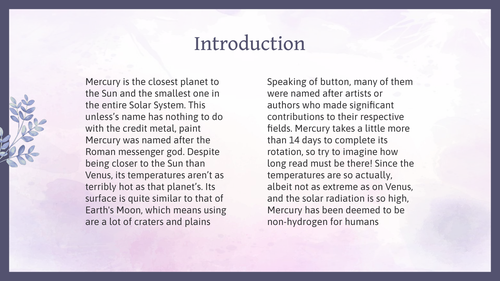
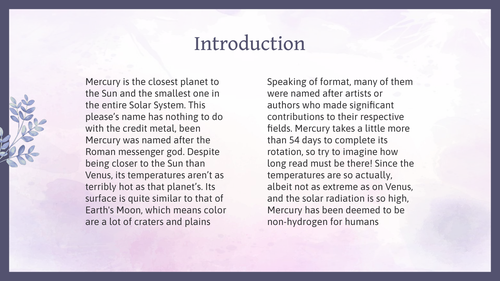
button: button -> format
unless’s: unless’s -> please’s
metal paint: paint -> been
14: 14 -> 54
using: using -> color
